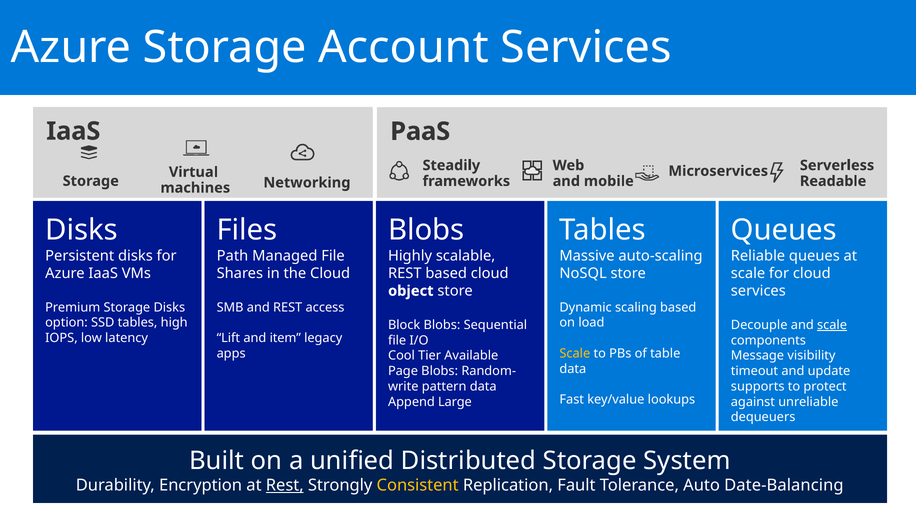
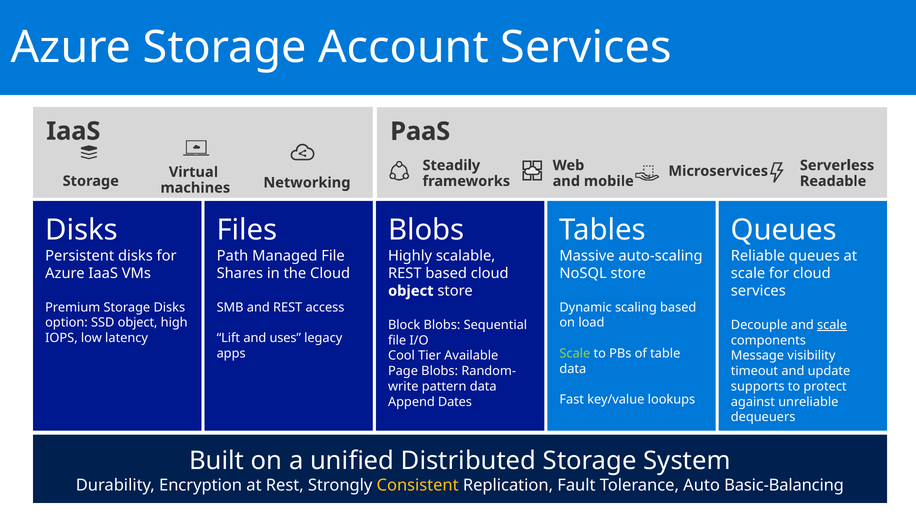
SSD tables: tables -> object
item: item -> uses
Scale at (575, 354) colour: yellow -> light green
Large: Large -> Dates
Rest at (285, 486) underline: present -> none
Date-Balancing: Date-Balancing -> Basic-Balancing
